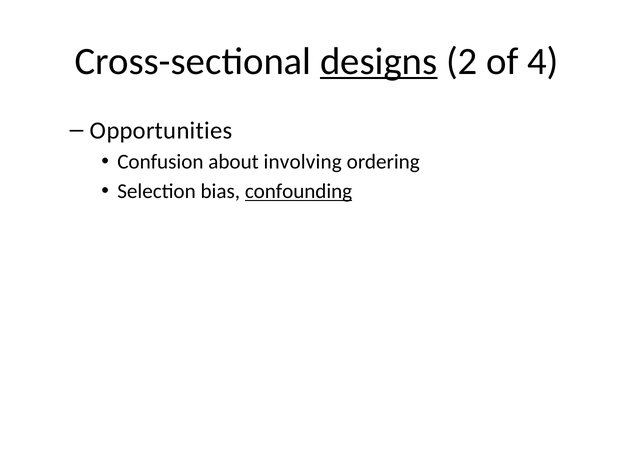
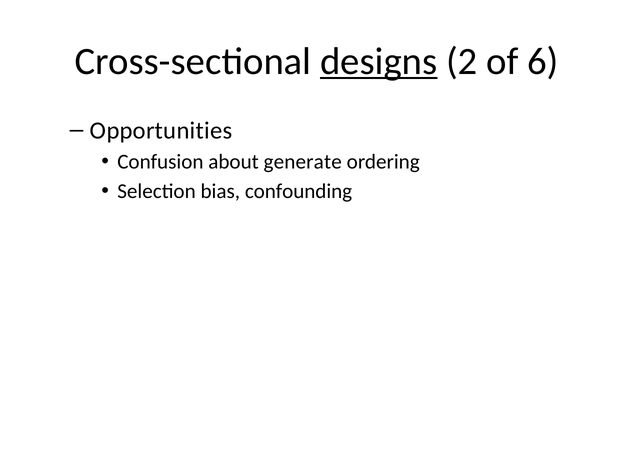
4: 4 -> 6
involving: involving -> generate
confounding underline: present -> none
